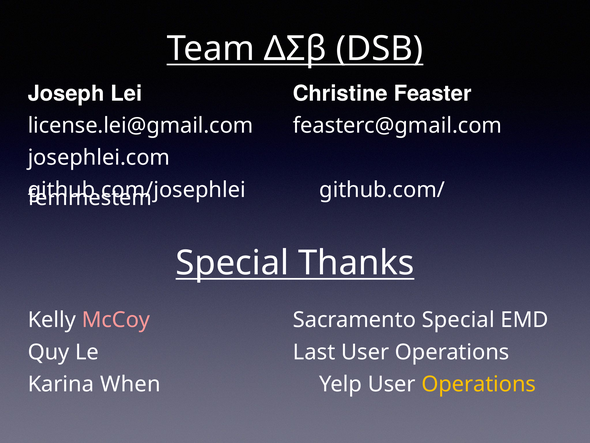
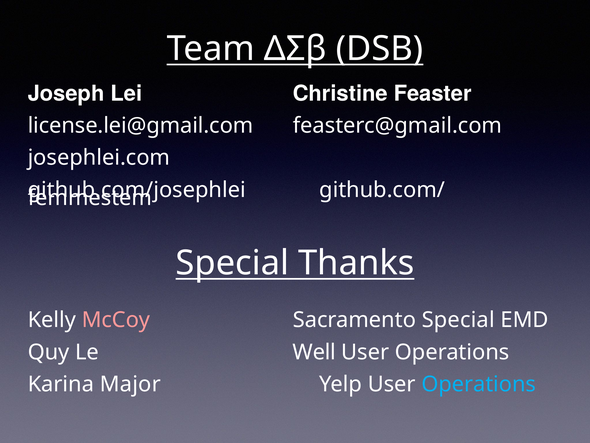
Last: Last -> Well
When: When -> Major
Operations at (479, 384) colour: yellow -> light blue
